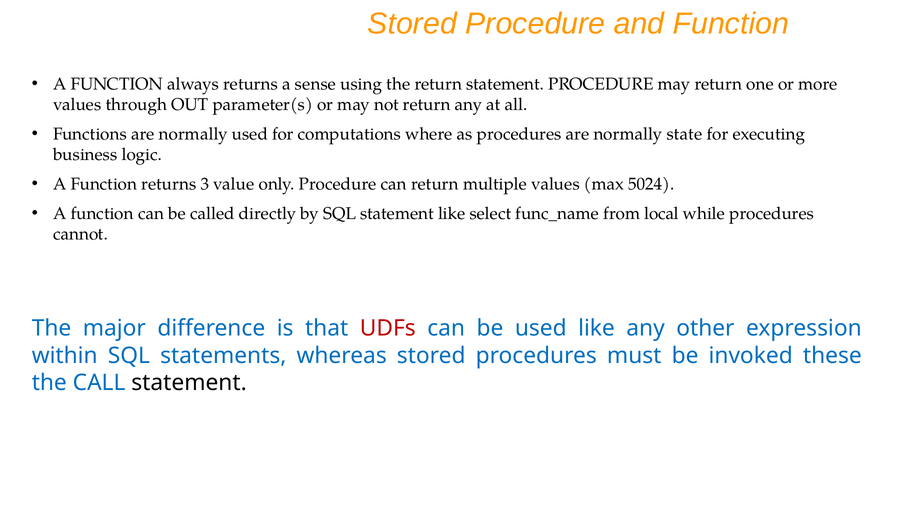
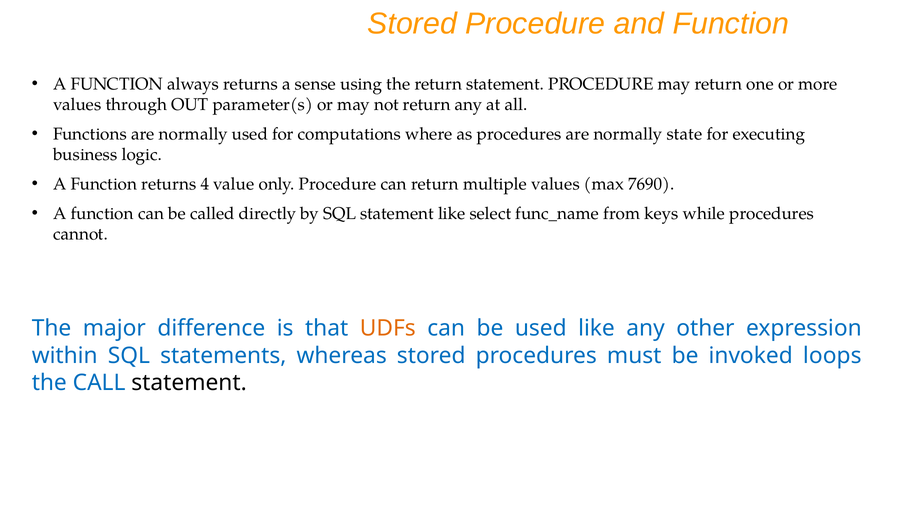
3: 3 -> 4
5024: 5024 -> 7690
local: local -> keys
UDFs colour: red -> orange
these: these -> loops
